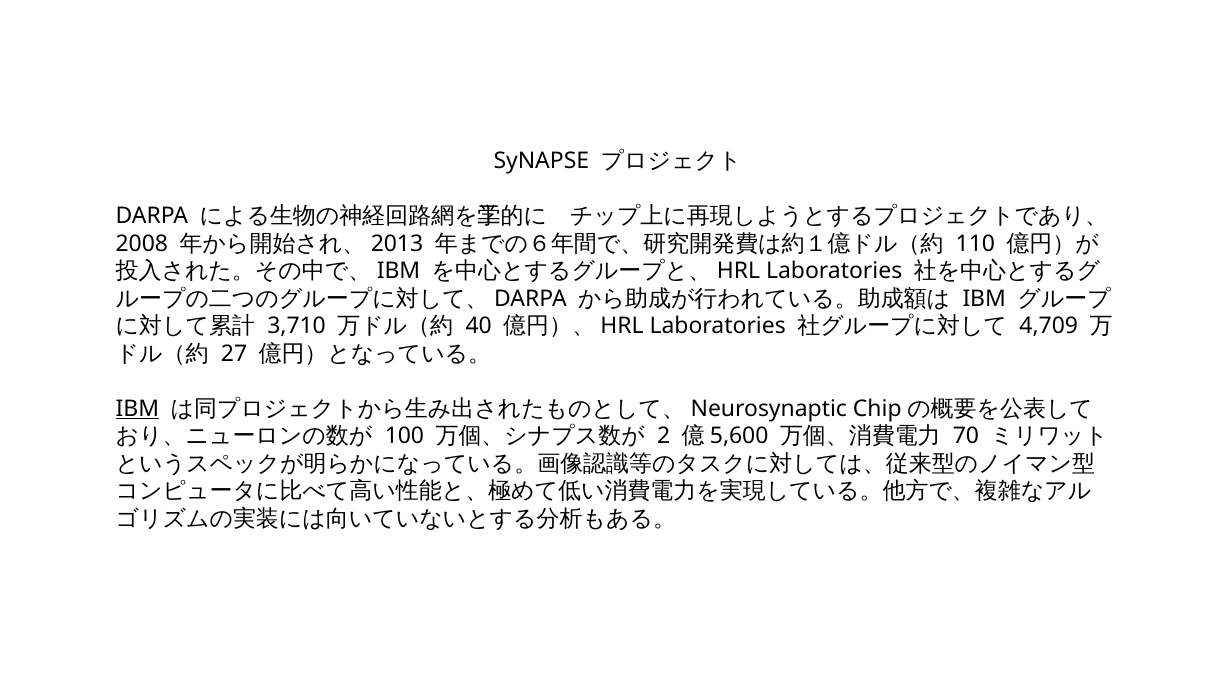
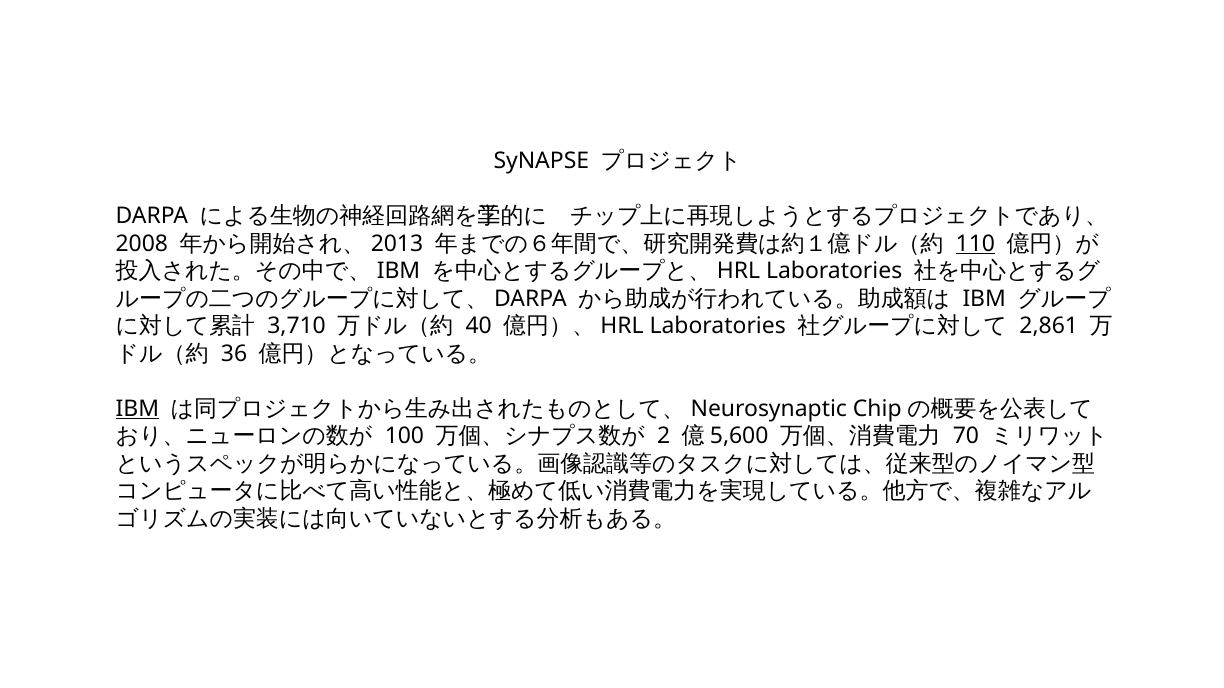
110 underline: none -> present
4,709: 4,709 -> 2,861
27: 27 -> 36
